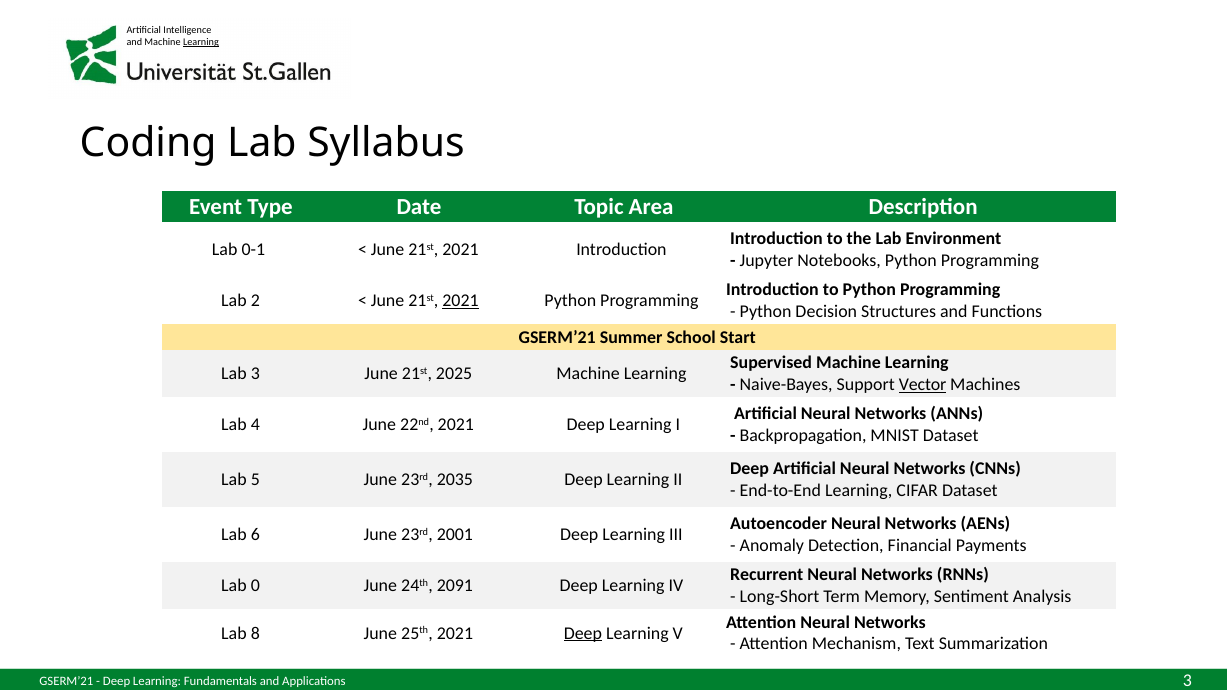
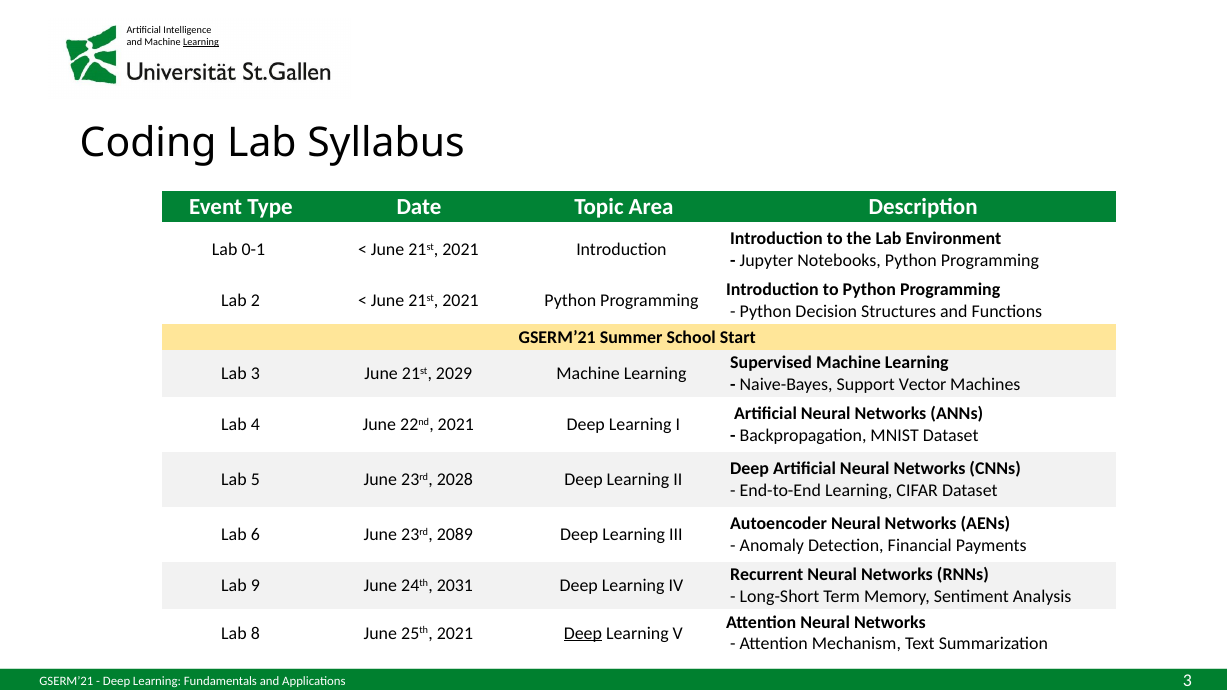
2021 at (461, 301) underline: present -> none
2025: 2025 -> 2029
Vector underline: present -> none
2035: 2035 -> 2028
2001: 2001 -> 2089
0: 0 -> 9
2091: 2091 -> 2031
